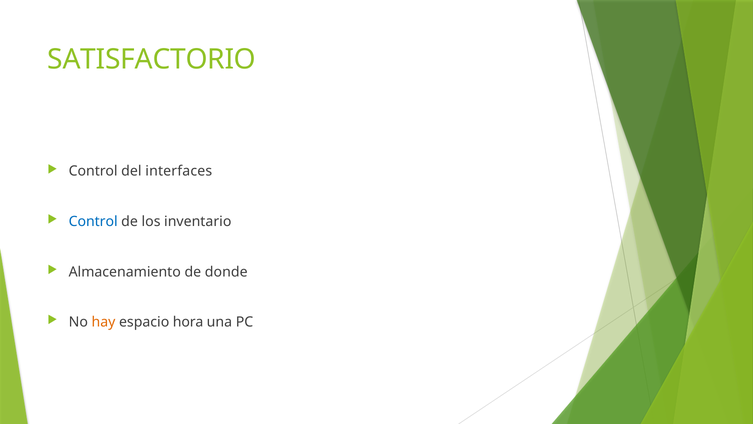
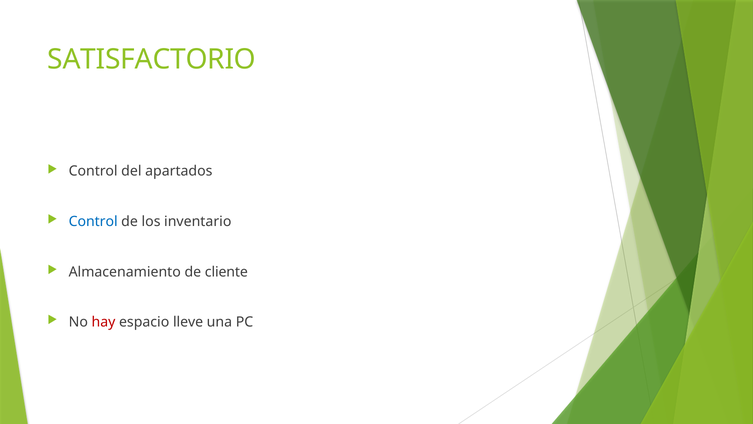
interfaces: interfaces -> apartados
donde: donde -> cliente
hay colour: orange -> red
hora: hora -> lleve
